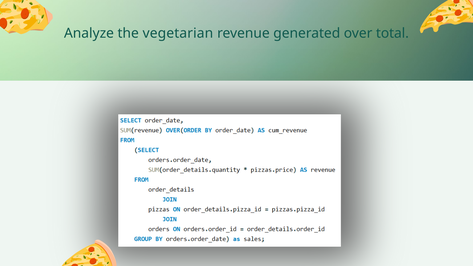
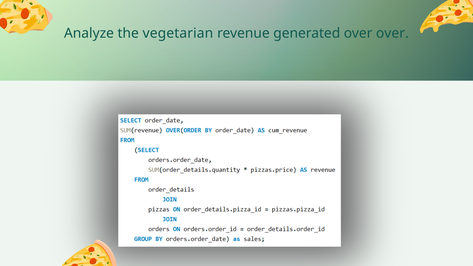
over total: total -> over
